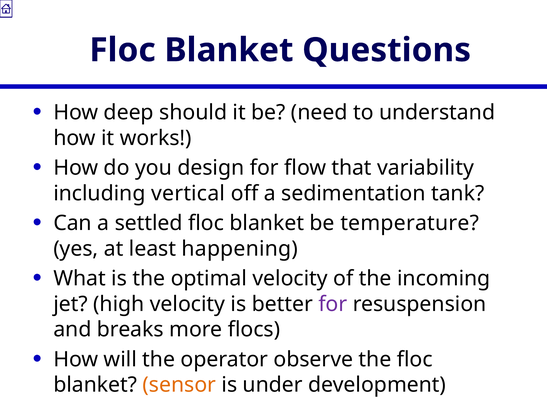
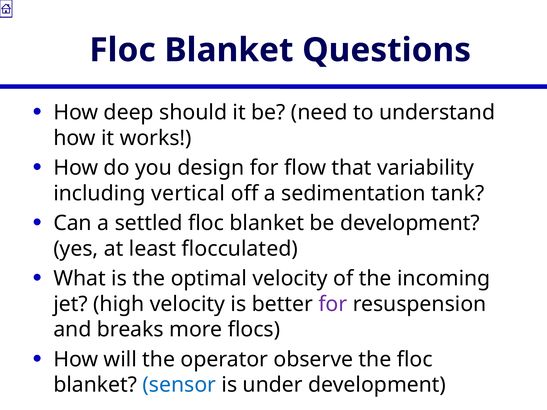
be temperature: temperature -> development
happening: happening -> flocculated
sensor colour: orange -> blue
